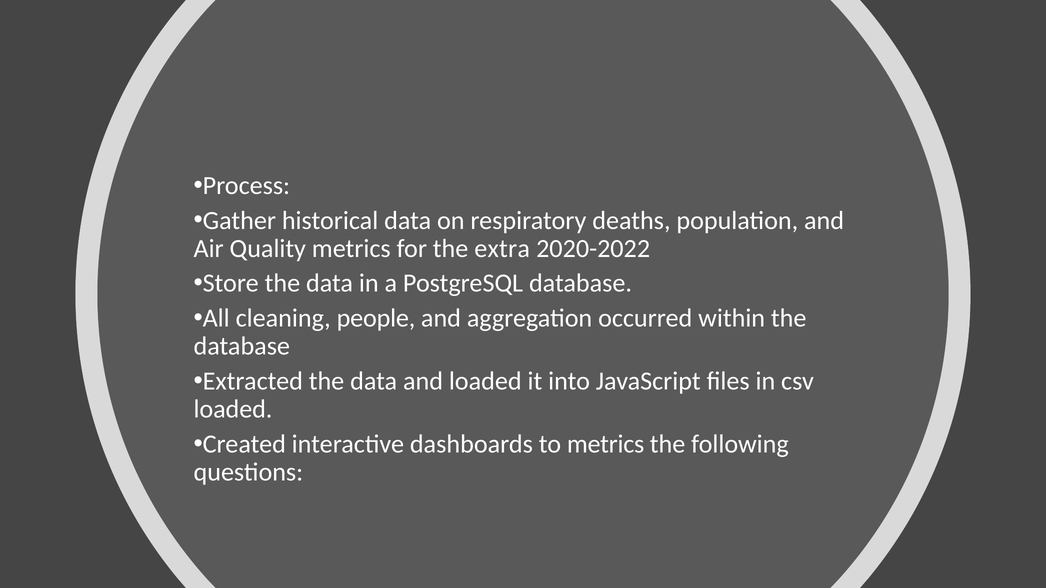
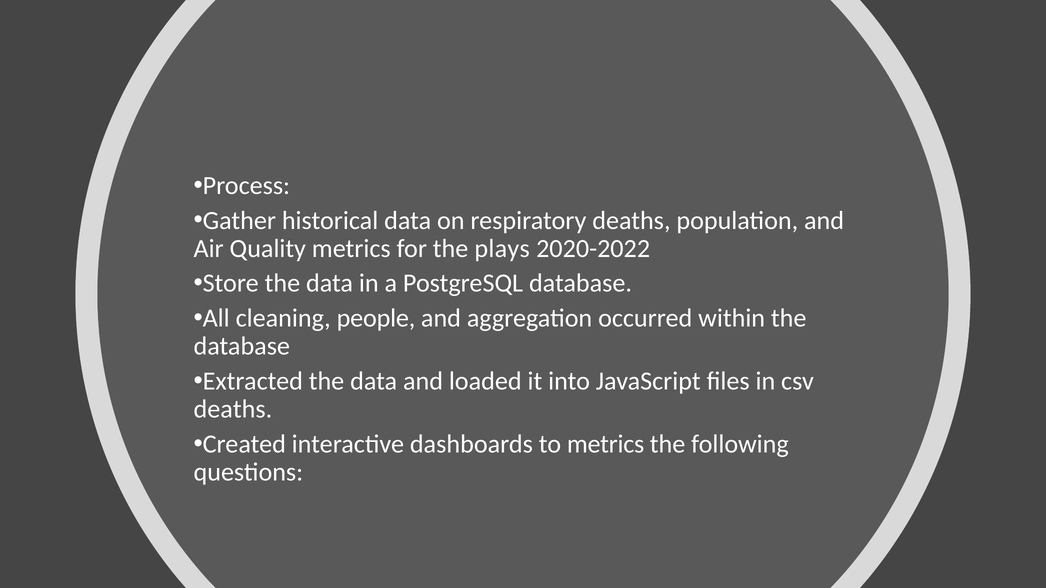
extra: extra -> plays
loaded at (233, 410): loaded -> deaths
